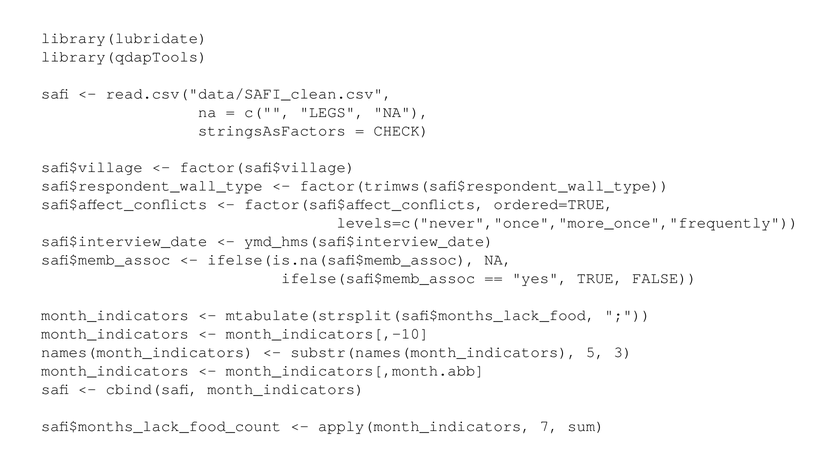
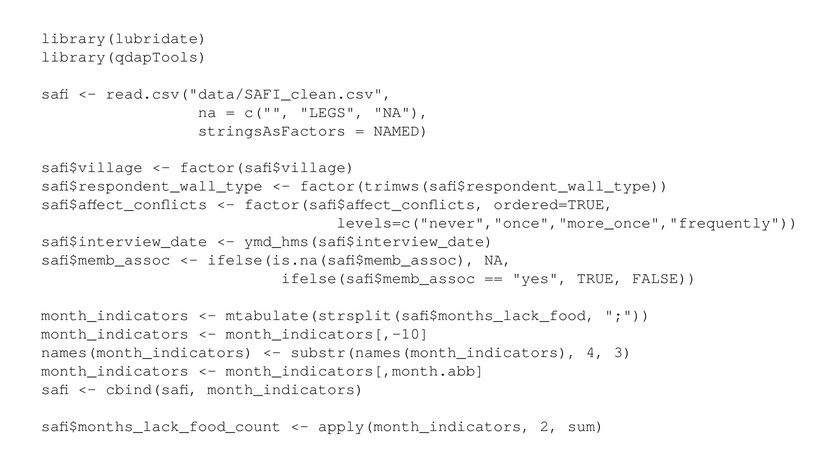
CHECK: CHECK -> NAMED
5: 5 -> 4
7: 7 -> 2
